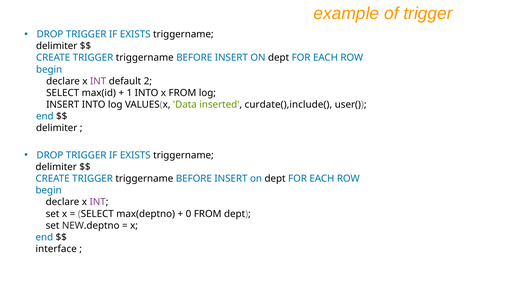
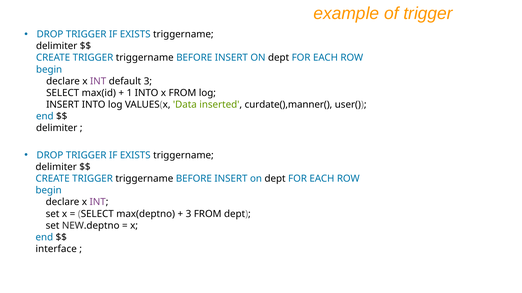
default 2: 2 -> 3
curdate(),include(: curdate(),include( -> curdate(),manner(
0 at (188, 214): 0 -> 3
